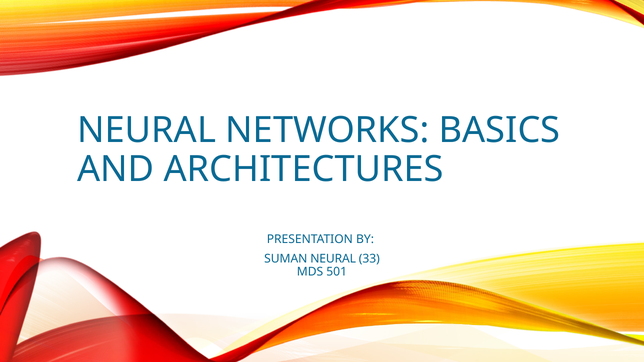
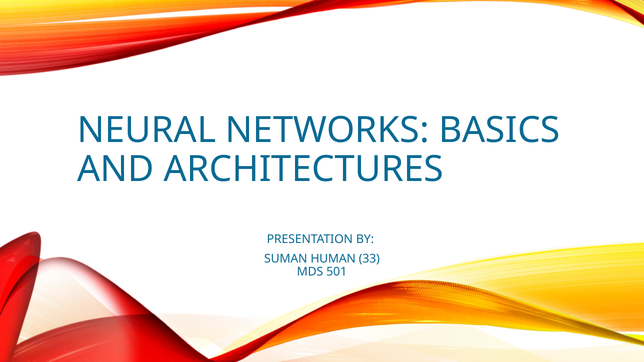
SUMAN NEURAL: NEURAL -> HUMAN
